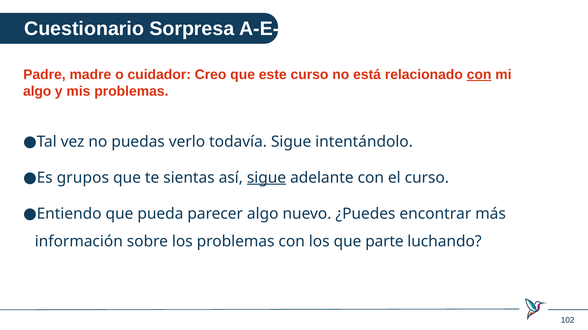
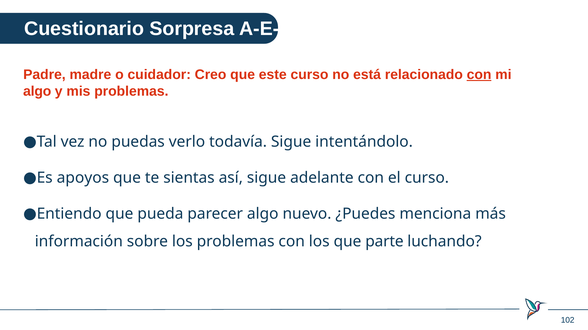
grupos: grupos -> apoyos
sigue at (267, 178) underline: present -> none
encontrar: encontrar -> menciona
